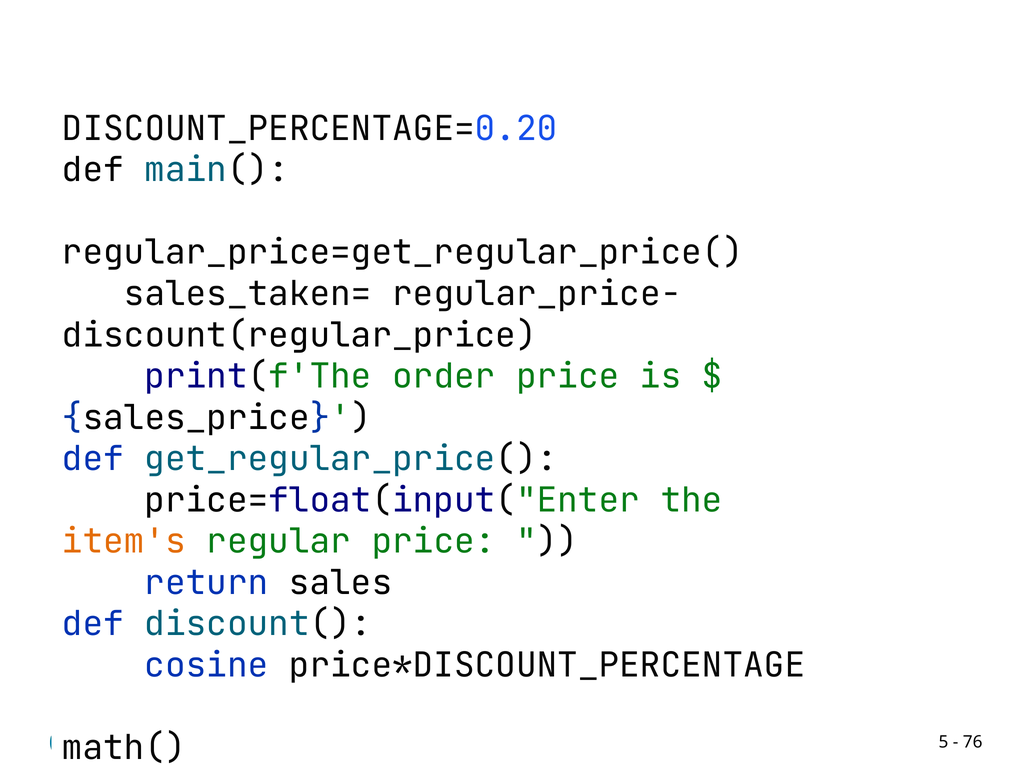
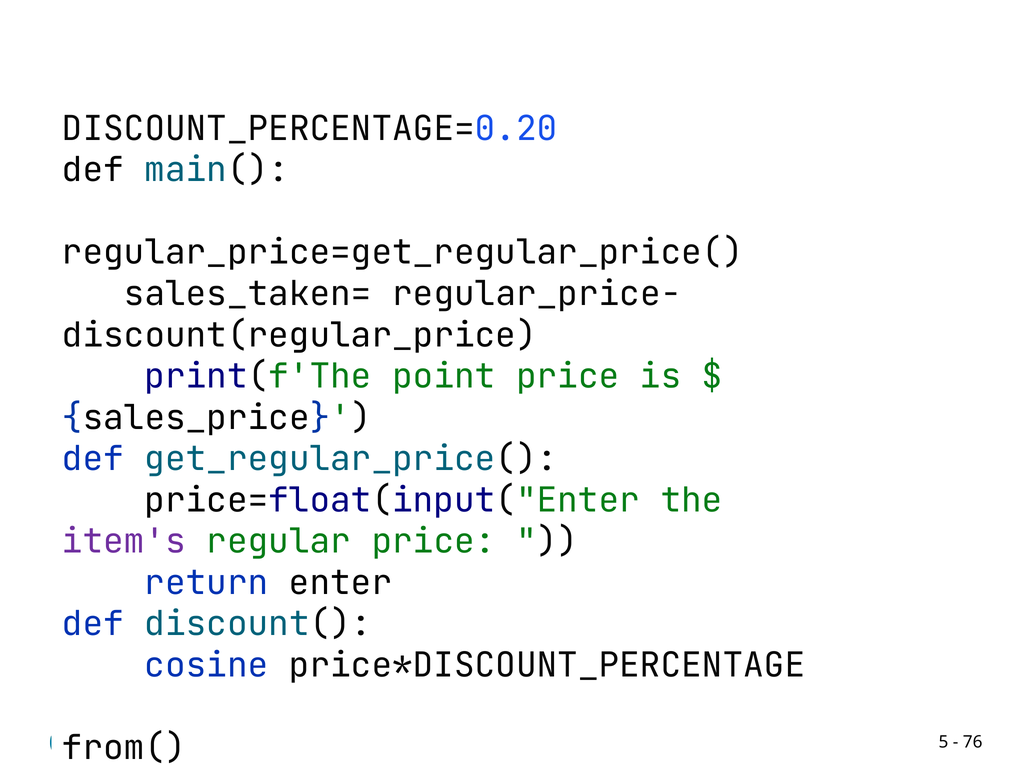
order: order -> point
item's colour: orange -> purple
sales: sales -> enter
math(: math( -> from(
